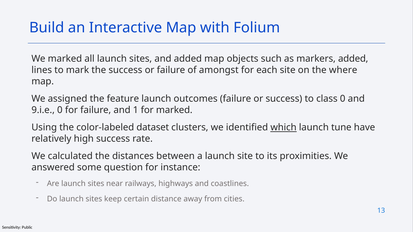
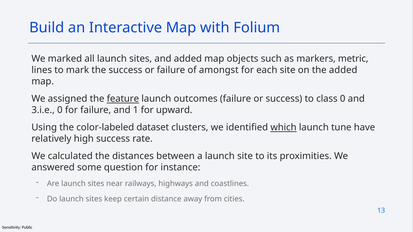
markers added: added -> metric
the where: where -> added
feature underline: none -> present
9.i.e: 9.i.e -> 3.i.e
for marked: marked -> upward
